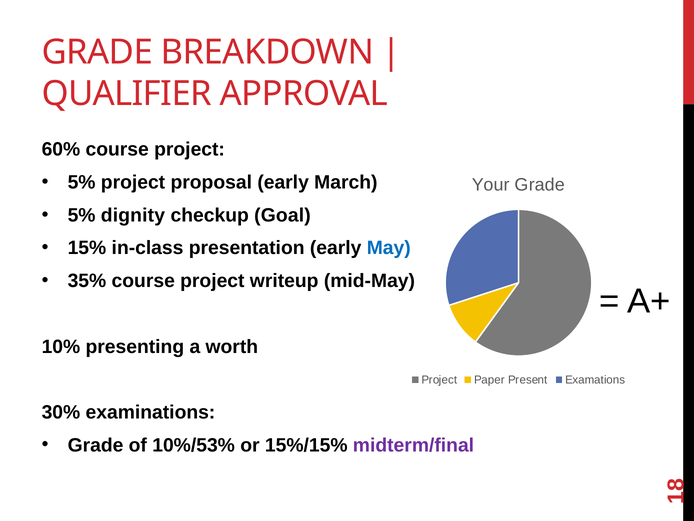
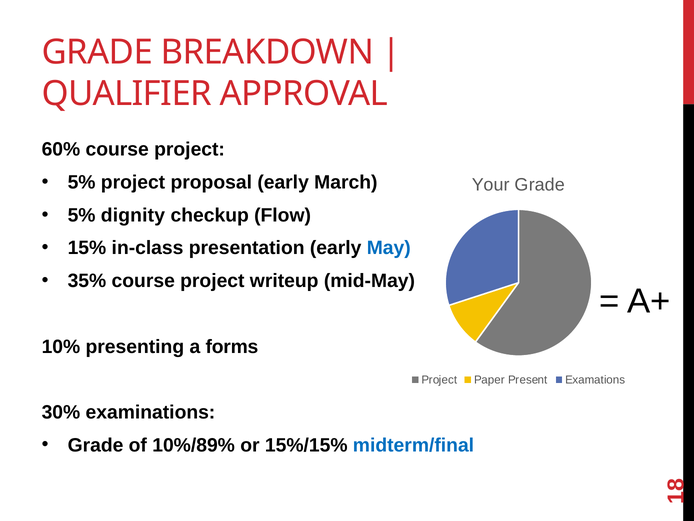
Goal: Goal -> Flow
worth: worth -> forms
10%/53%: 10%/53% -> 10%/89%
midterm/final colour: purple -> blue
